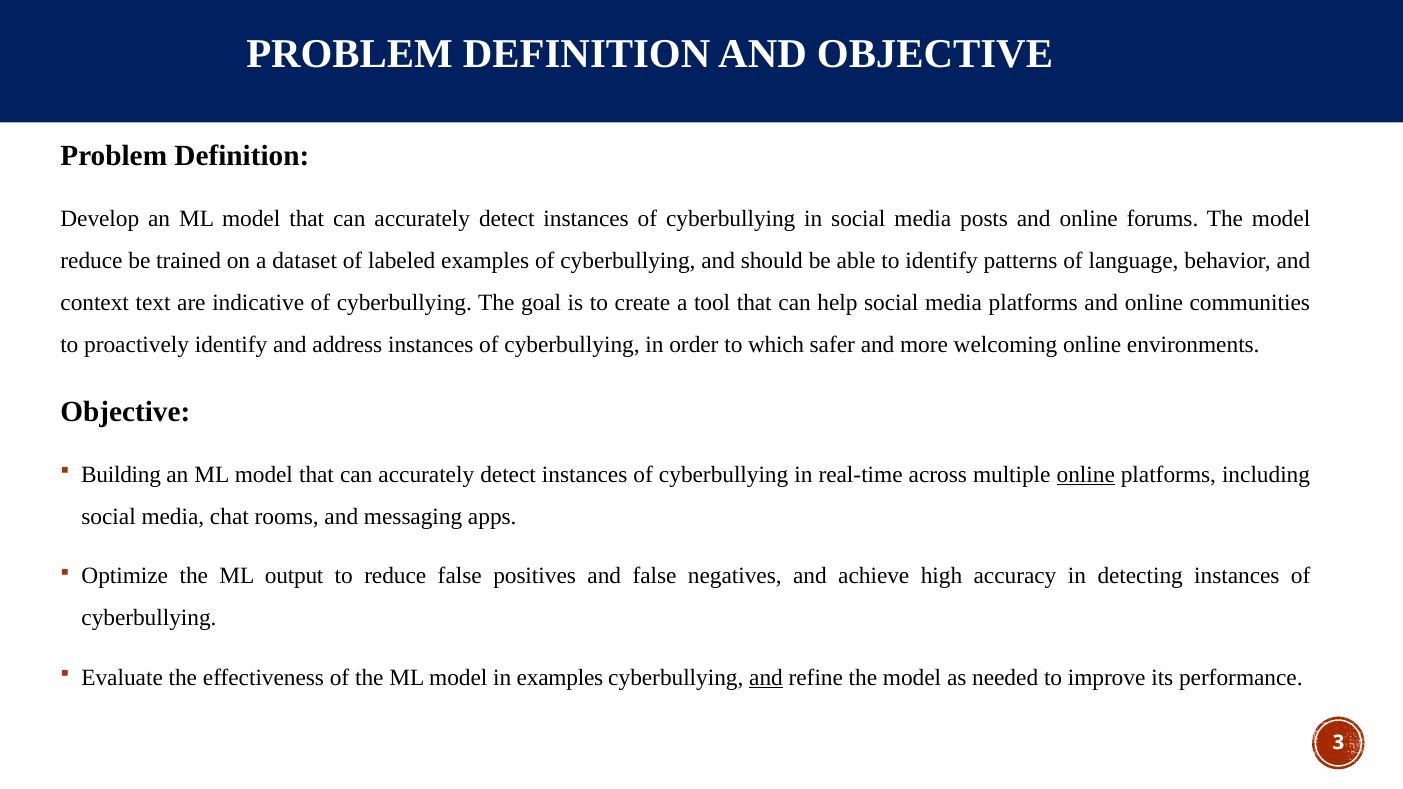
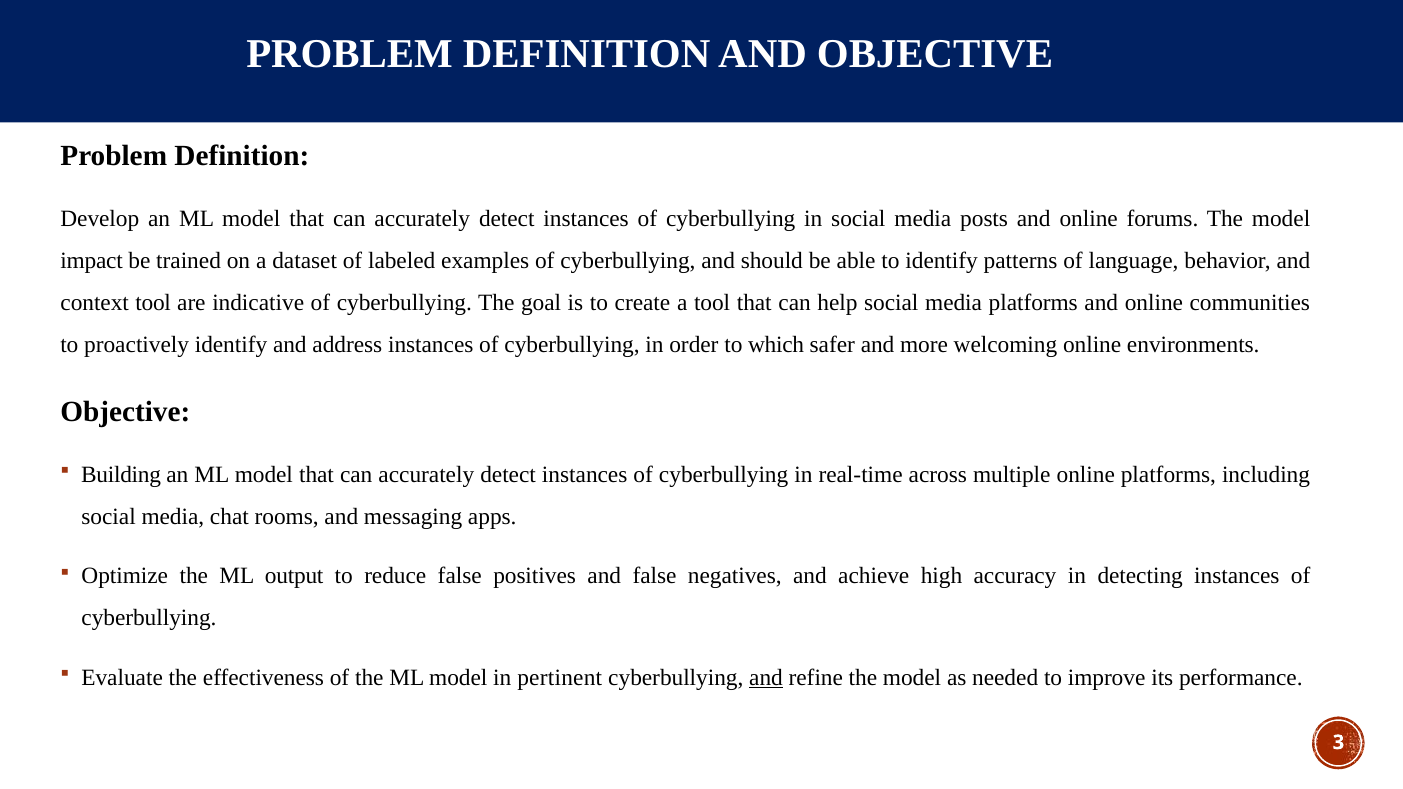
reduce at (91, 261): reduce -> impact
context text: text -> tool
online at (1086, 475) underline: present -> none
in examples: examples -> pertinent
